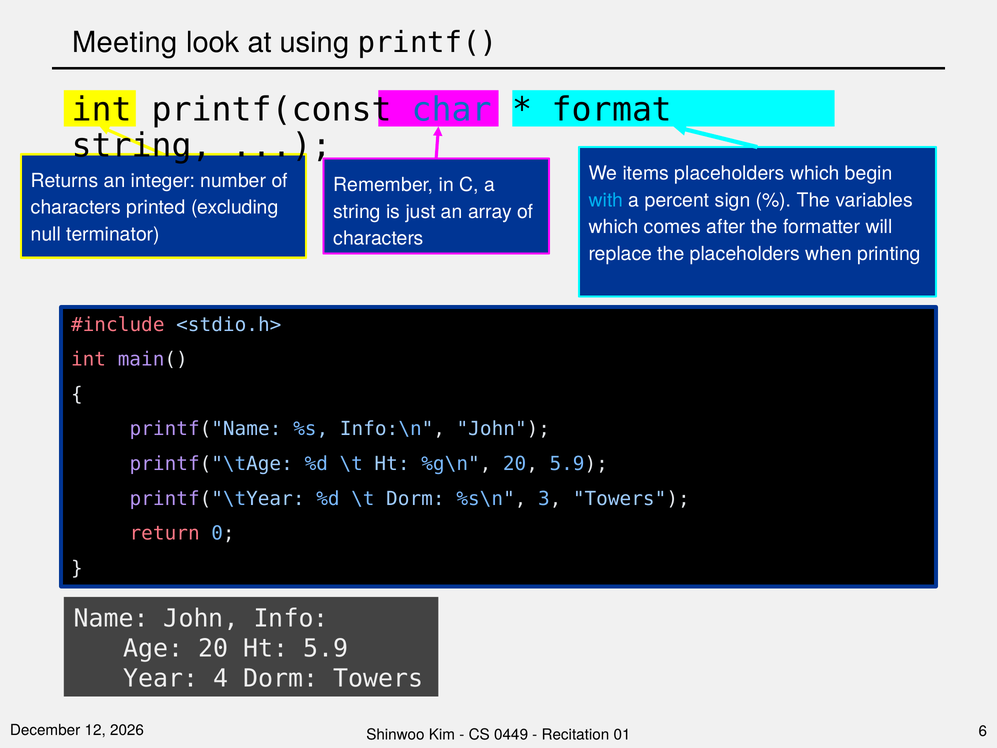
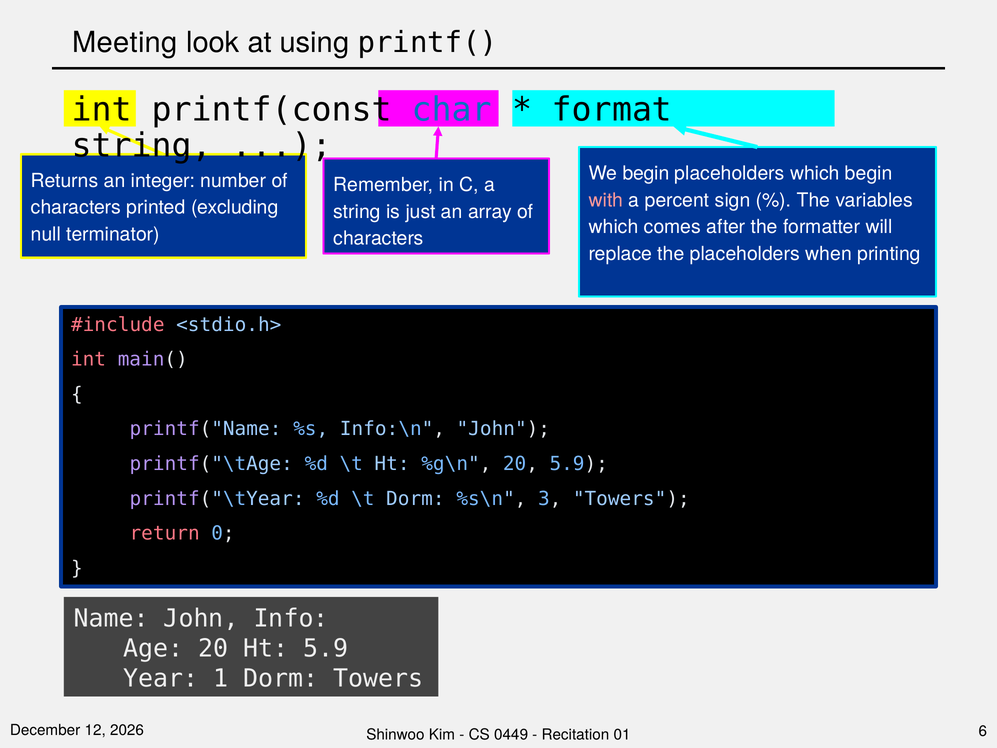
We items: items -> begin
with colour: light blue -> pink
4: 4 -> 1
